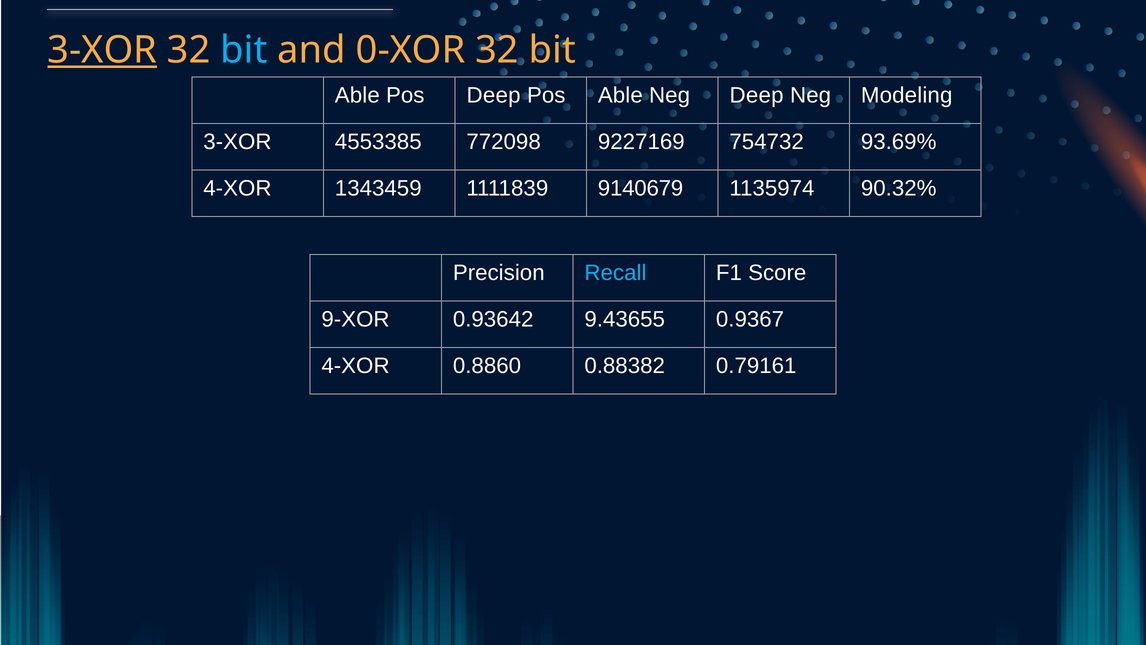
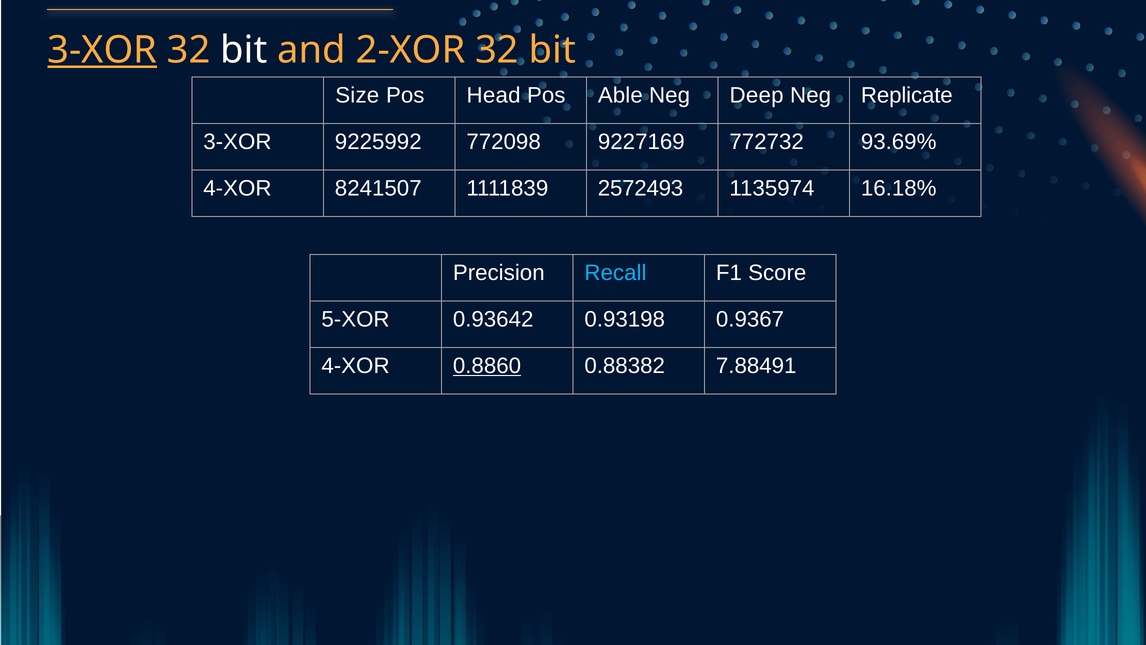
bit at (244, 50) colour: light blue -> white
0-XOR: 0-XOR -> 2-XOR
Able at (357, 95): Able -> Size
Pos Deep: Deep -> Head
Modeling: Modeling -> Replicate
4553385: 4553385 -> 9225992
754732: 754732 -> 772732
1343459: 1343459 -> 8241507
9140679: 9140679 -> 2572493
90.32%: 90.32% -> 16.18%
9-XOR: 9-XOR -> 5-XOR
9.43655: 9.43655 -> 0.93198
0.8860 underline: none -> present
0.79161: 0.79161 -> 7.88491
